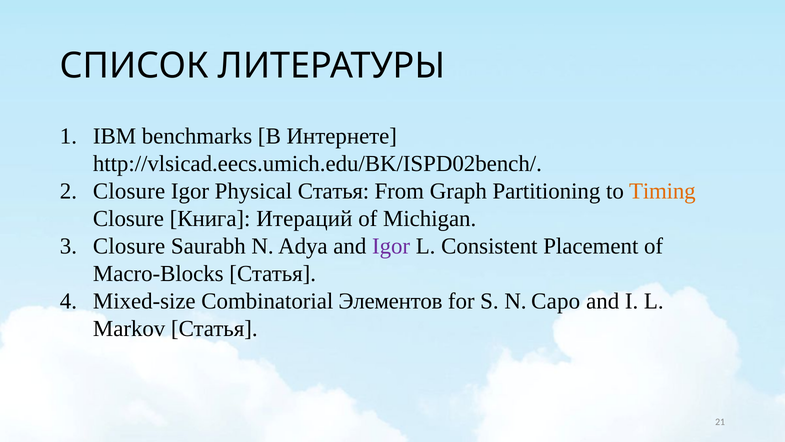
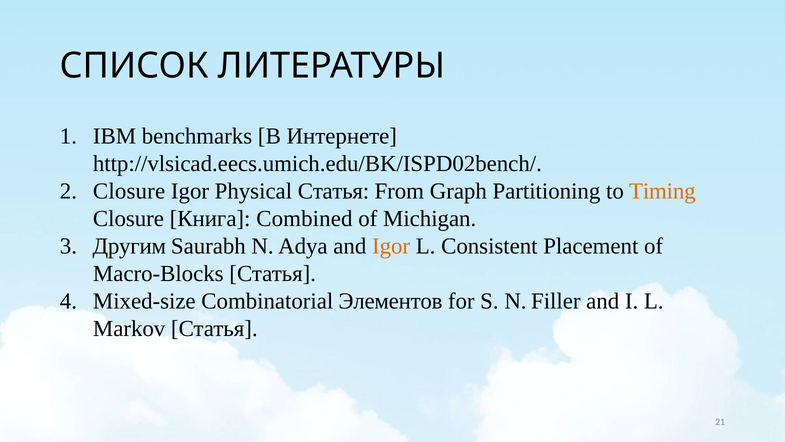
Итераций: Итераций -> Combined
Closure at (129, 246): Closure -> Другим
Igor at (391, 246) colour: purple -> orange
Capo: Capo -> Filler
